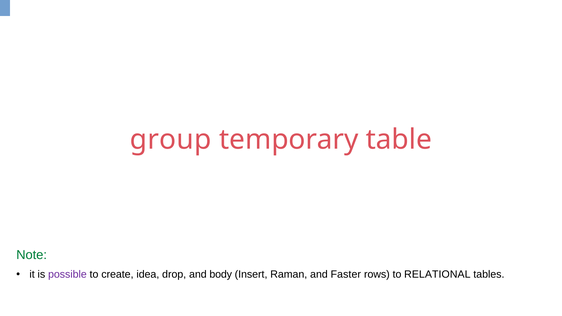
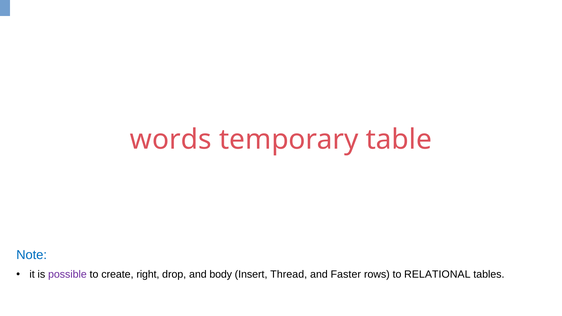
group: group -> words
Note colour: green -> blue
idea: idea -> right
Raman: Raman -> Thread
